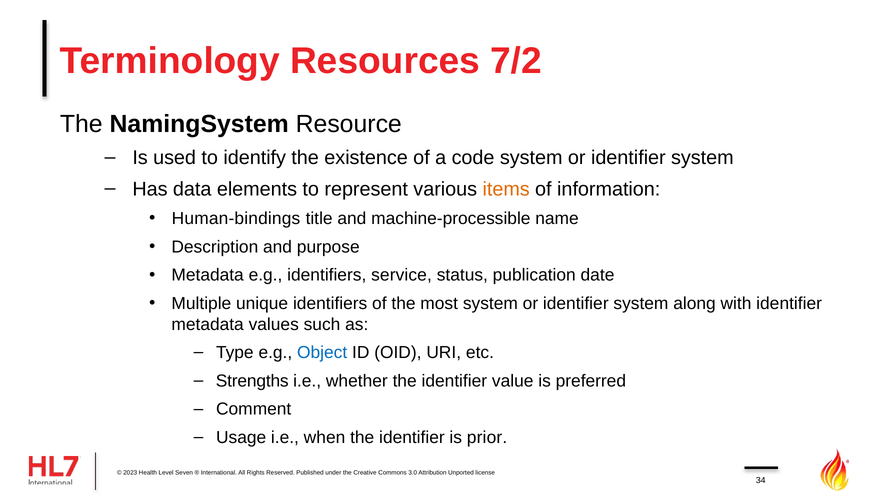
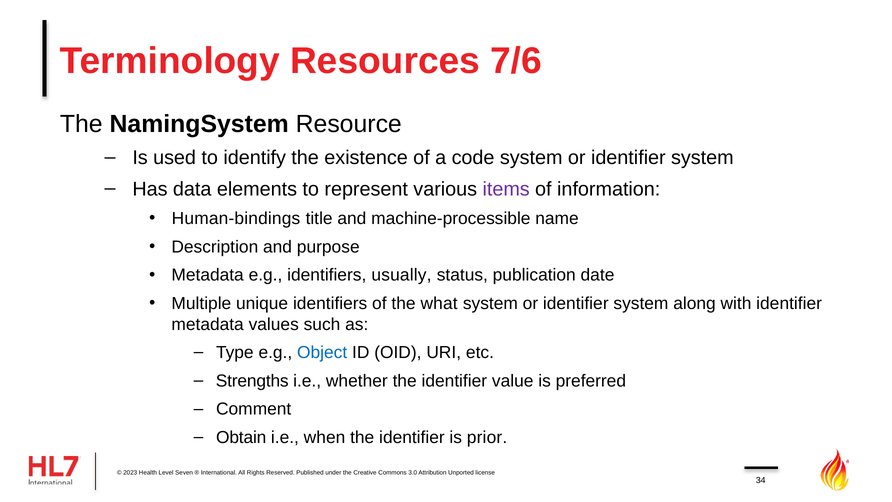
7/2: 7/2 -> 7/6
items colour: orange -> purple
service: service -> usually
most: most -> what
Usage: Usage -> Obtain
